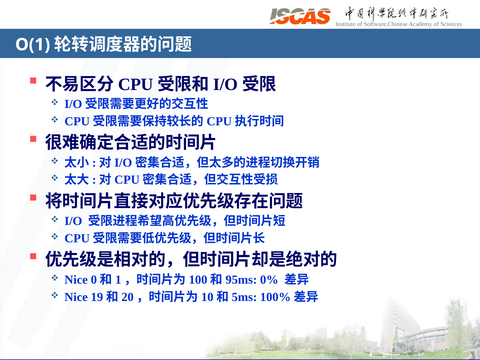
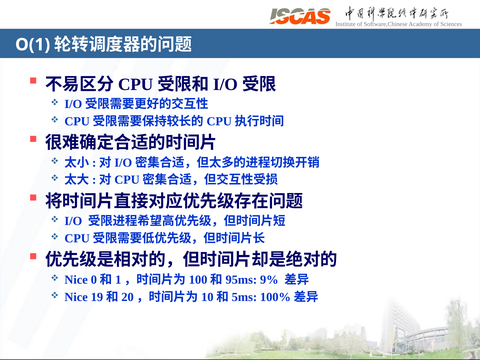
0%: 0% -> 9%
